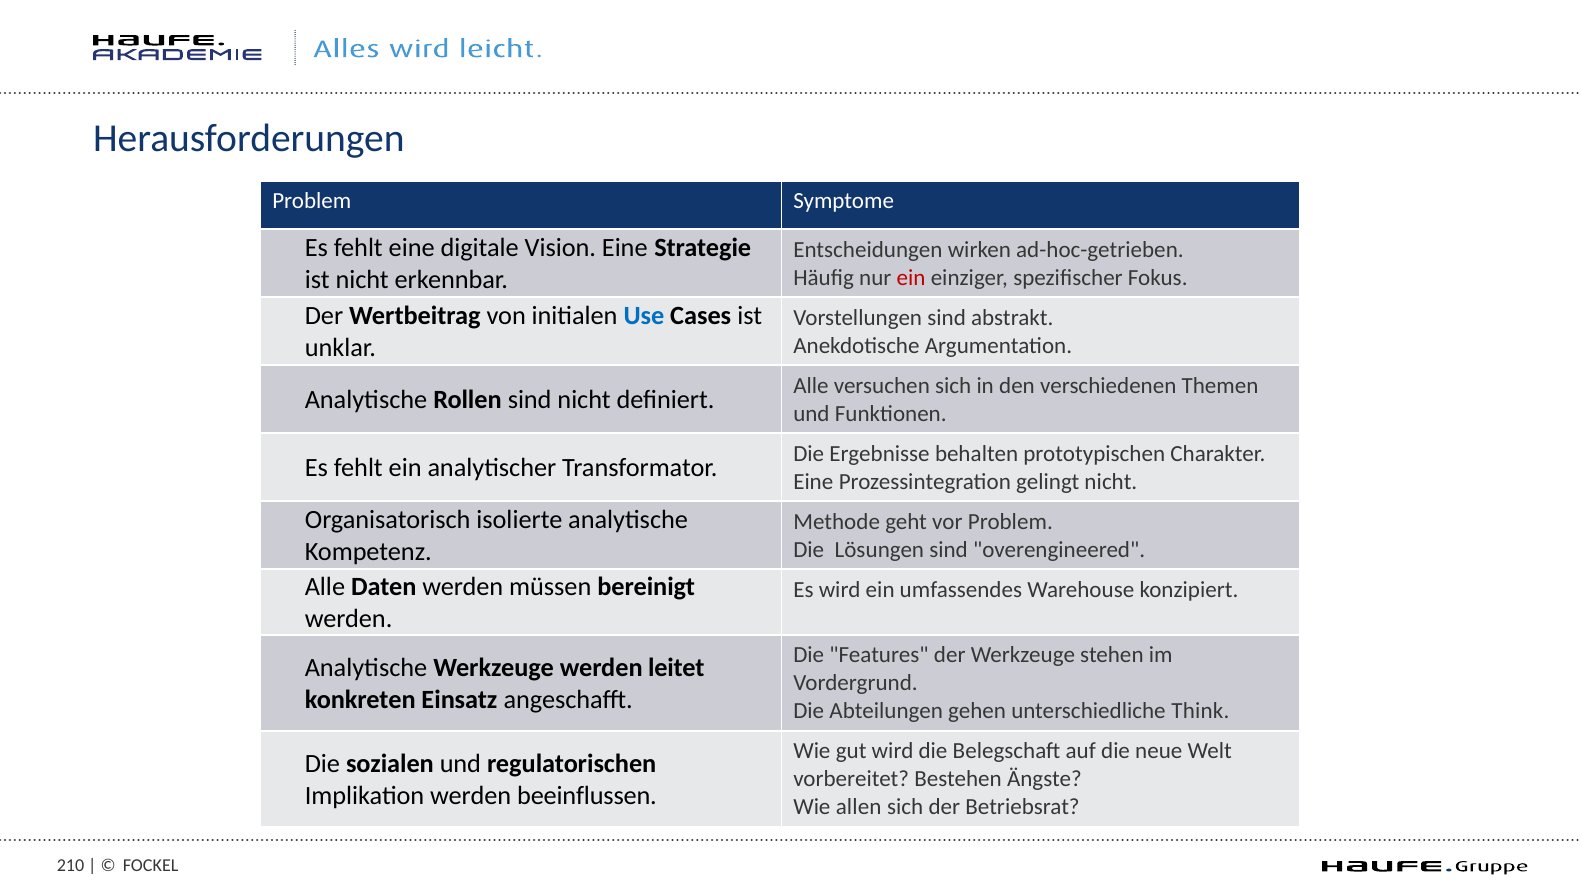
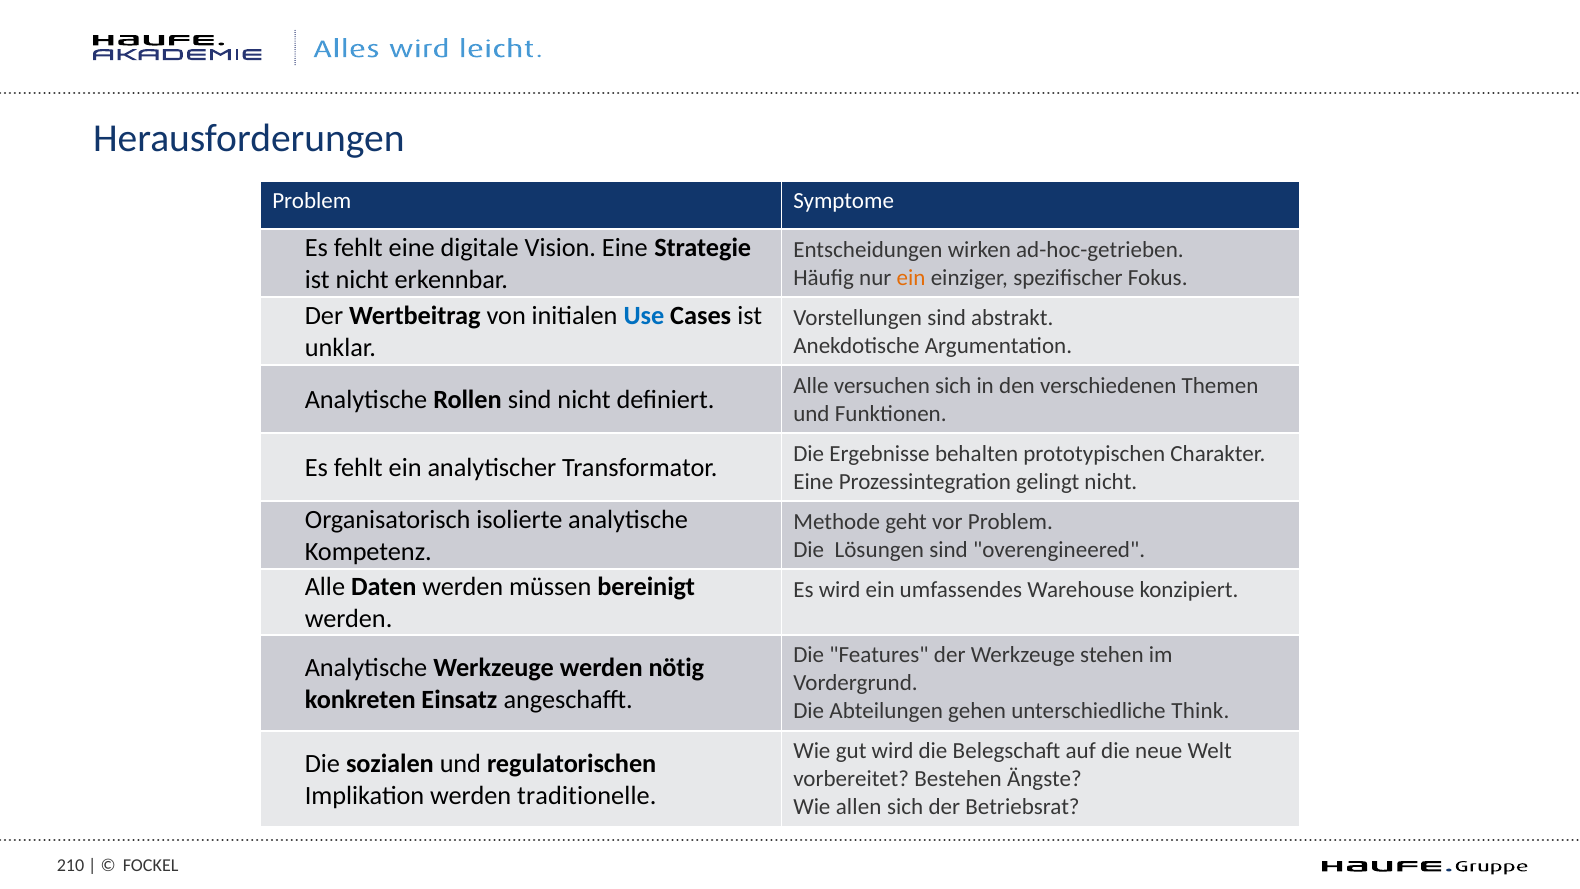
ein at (911, 277) colour: red -> orange
leitet: leitet -> nötig
beeinflussen: beeinflussen -> traditionelle
